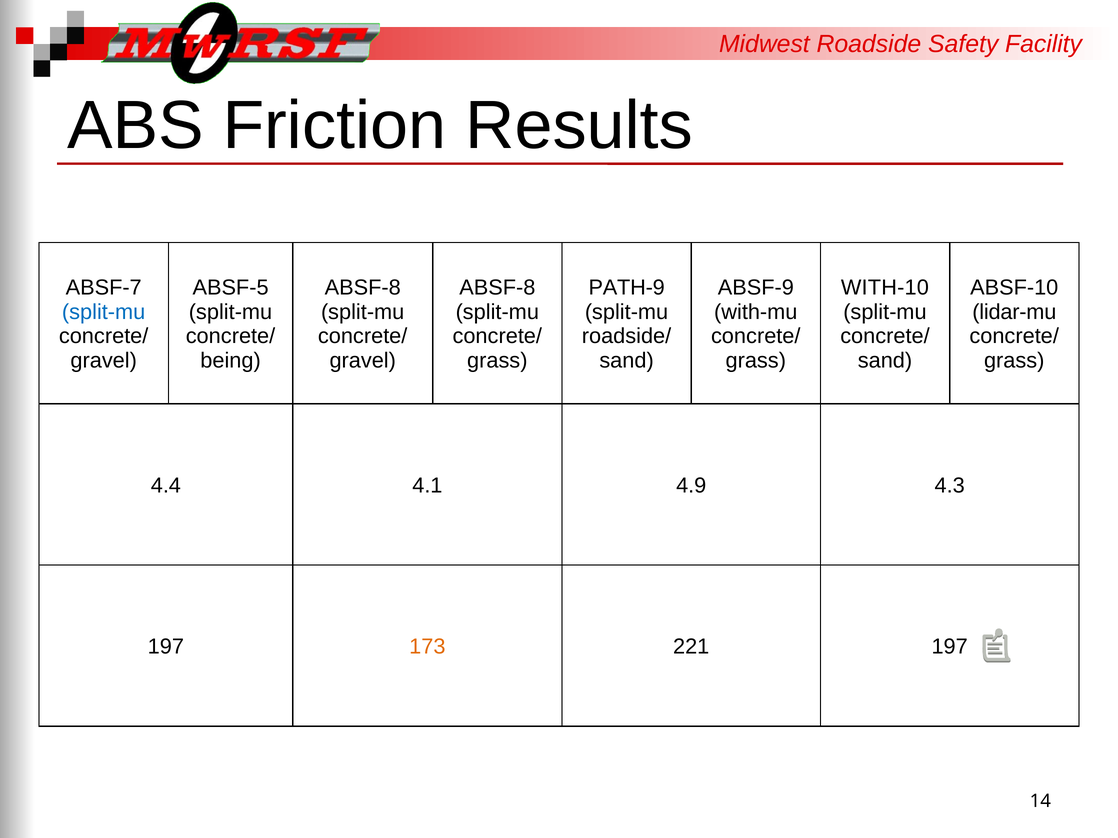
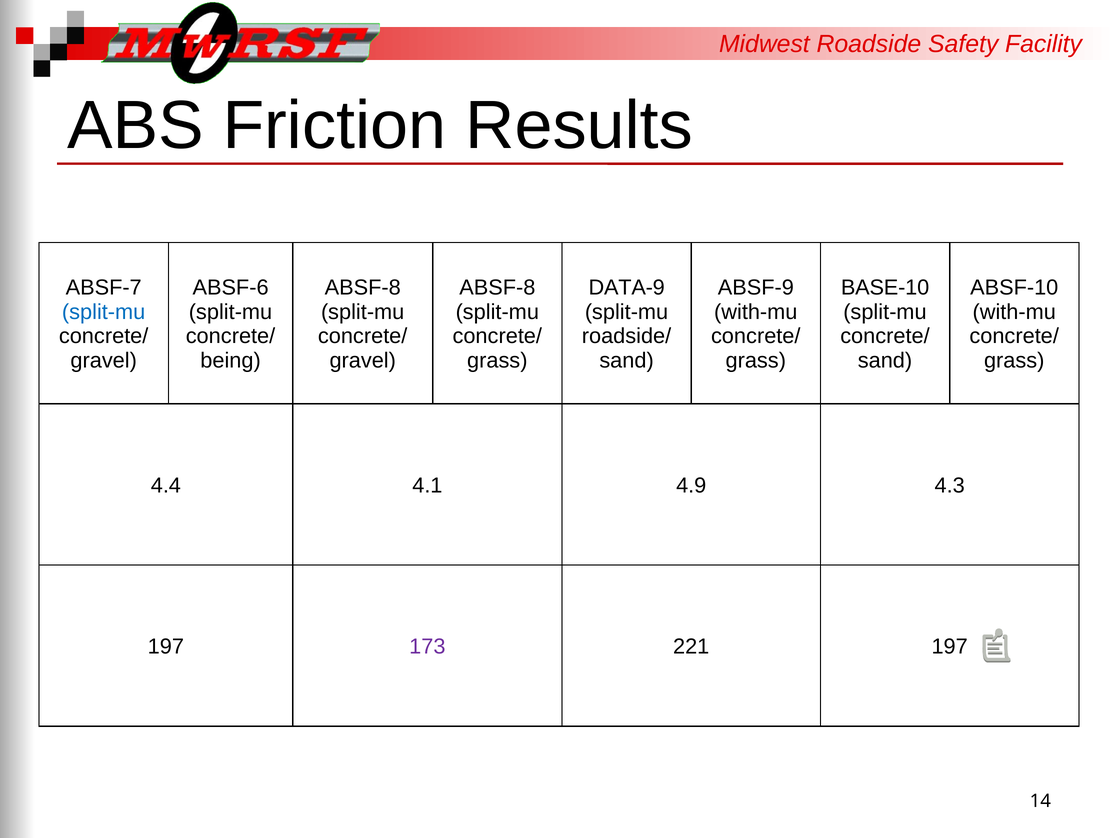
ABSF-5: ABSF-5 -> ABSF-6
PATH-9: PATH-9 -> DATA-9
WITH-10: WITH-10 -> BASE-10
lidar-mu at (1014, 312): lidar-mu -> with-mu
173 colour: orange -> purple
